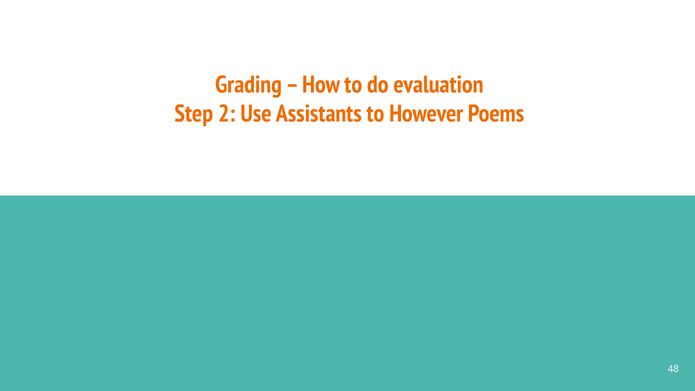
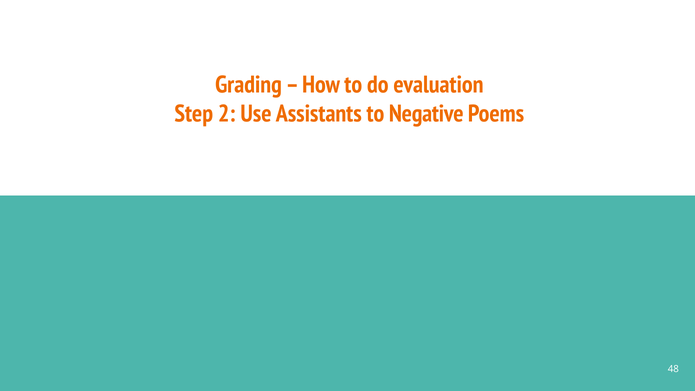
However: However -> Negative
